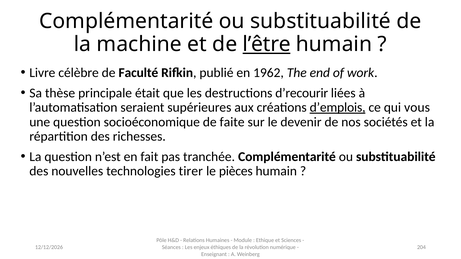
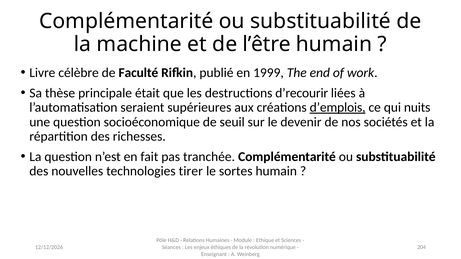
l’être underline: present -> none
1962: 1962 -> 1999
vous: vous -> nuits
faite: faite -> seuil
pièces: pièces -> sortes
